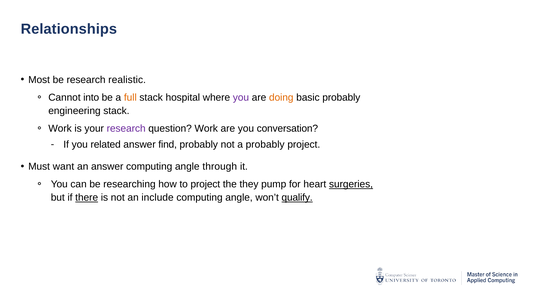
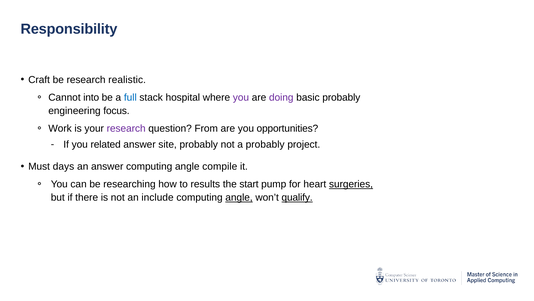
Relationships: Relationships -> Responsibility
Most: Most -> Craft
full colour: orange -> blue
doing colour: orange -> purple
engineering stack: stack -> focus
question Work: Work -> From
conversation: conversation -> opportunities
find: find -> site
want: want -> days
through: through -> compile
to project: project -> results
they: they -> start
there underline: present -> none
angle at (239, 197) underline: none -> present
